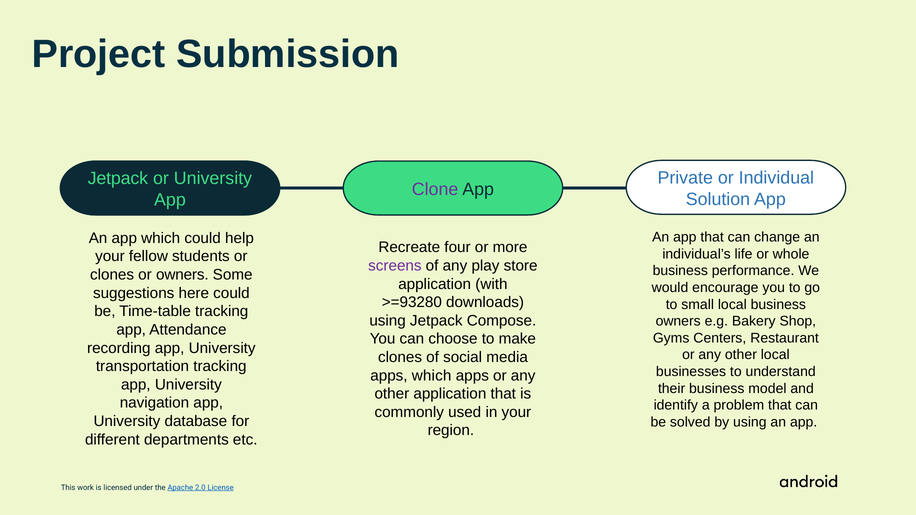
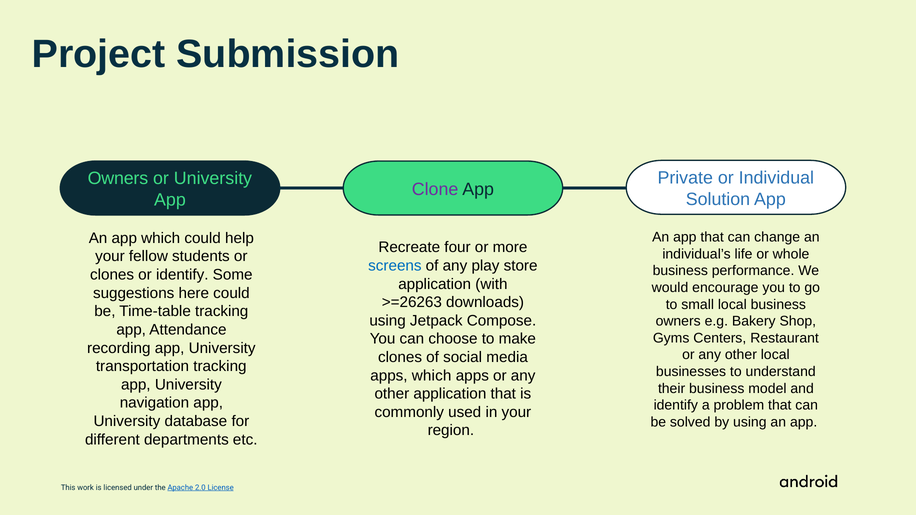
Jetpack at (118, 179): Jetpack -> Owners
screens colour: purple -> blue
or owners: owners -> identify
>=93280: >=93280 -> >=26263
